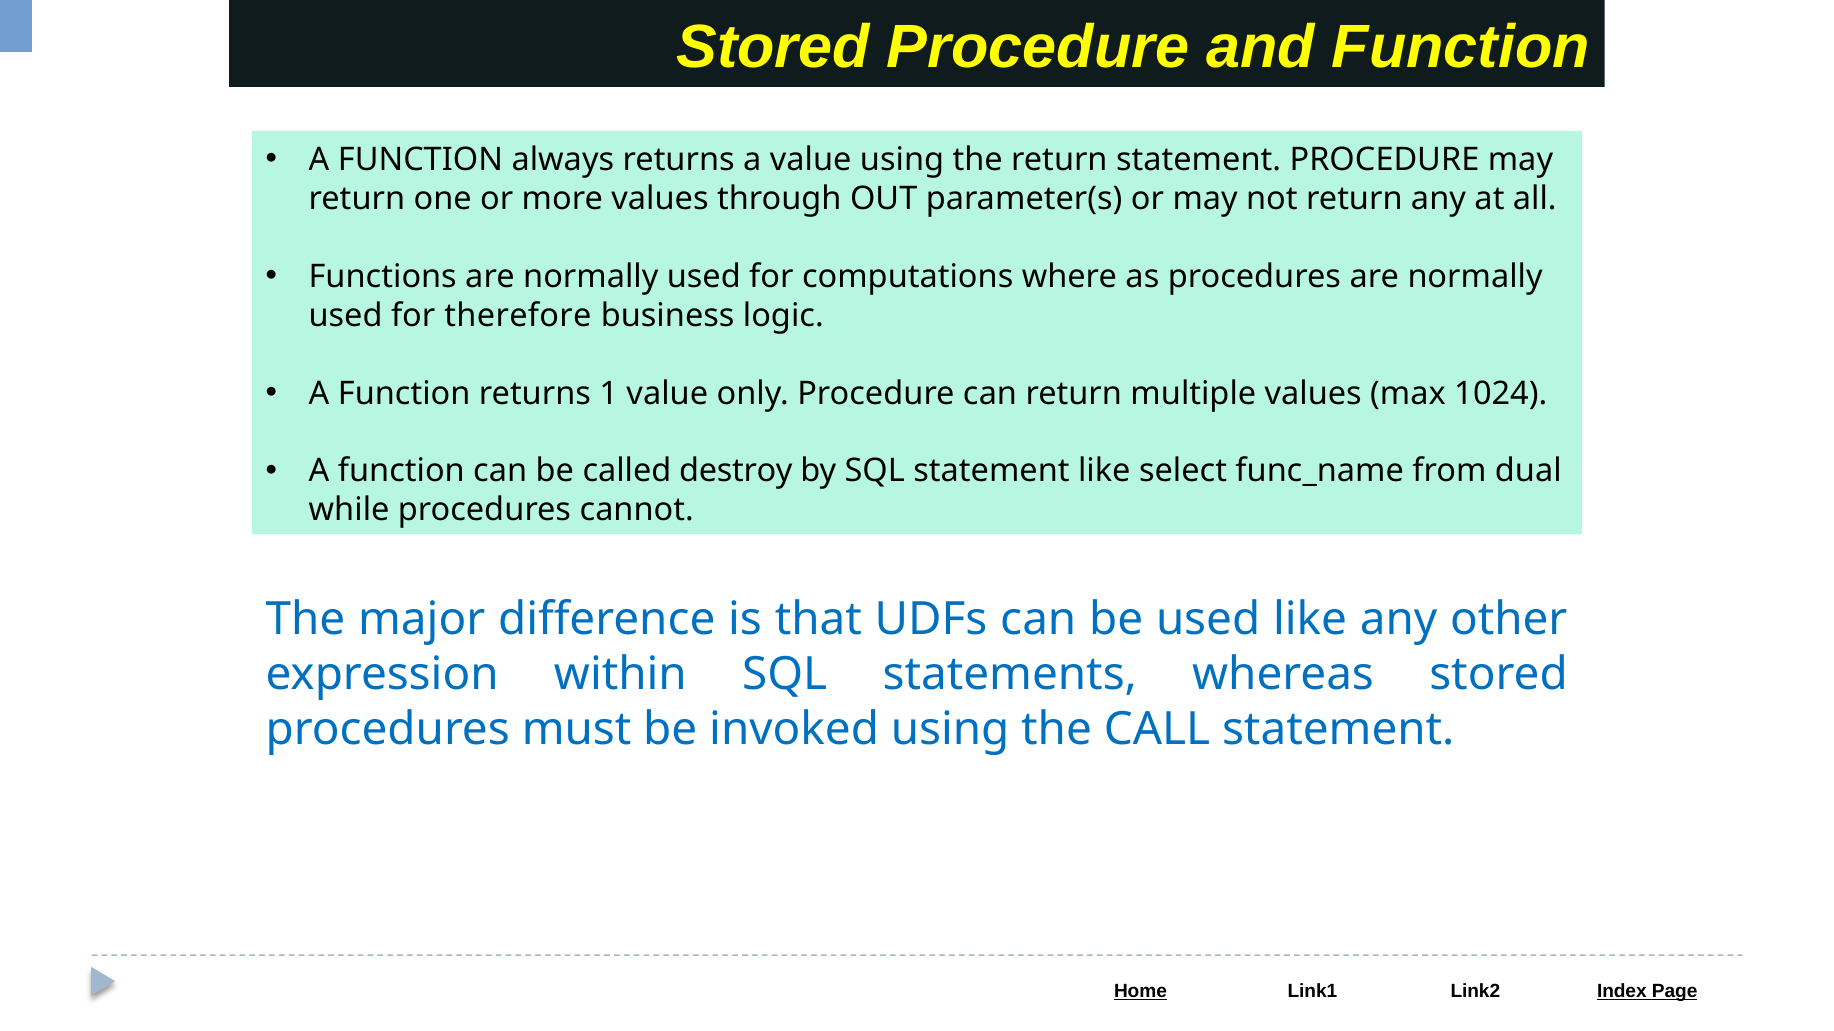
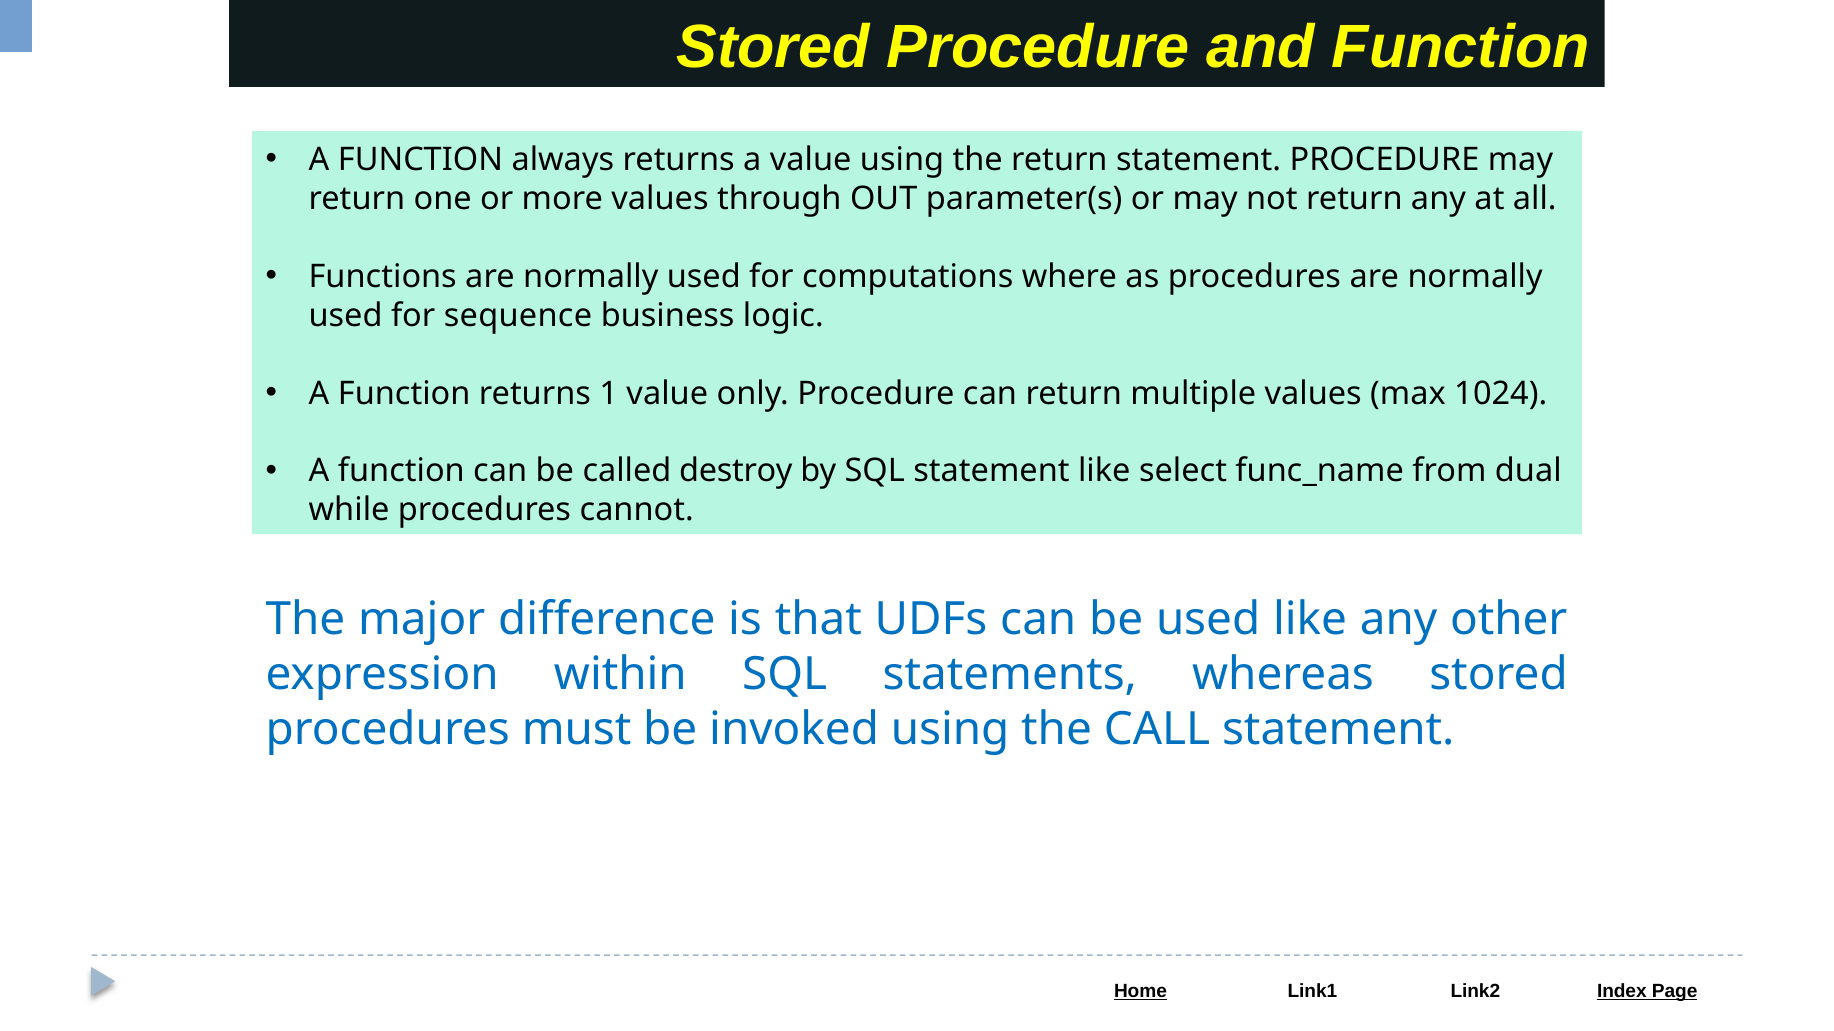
therefore: therefore -> sequence
